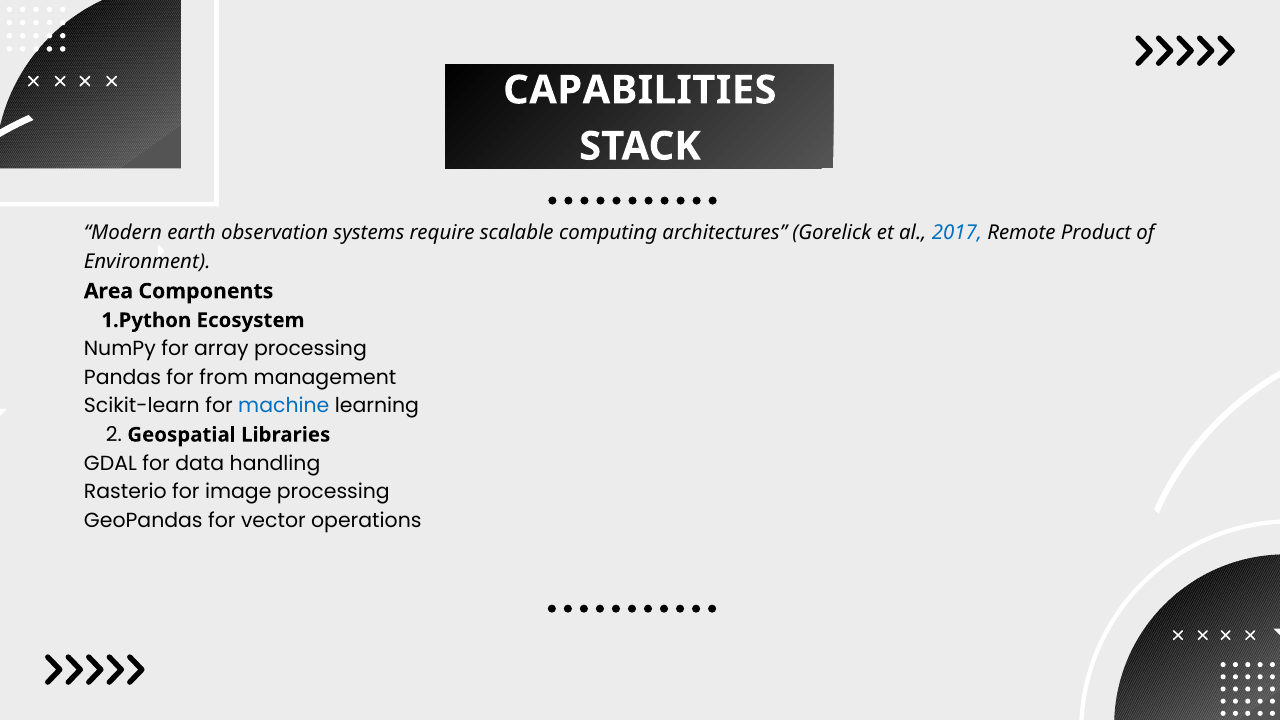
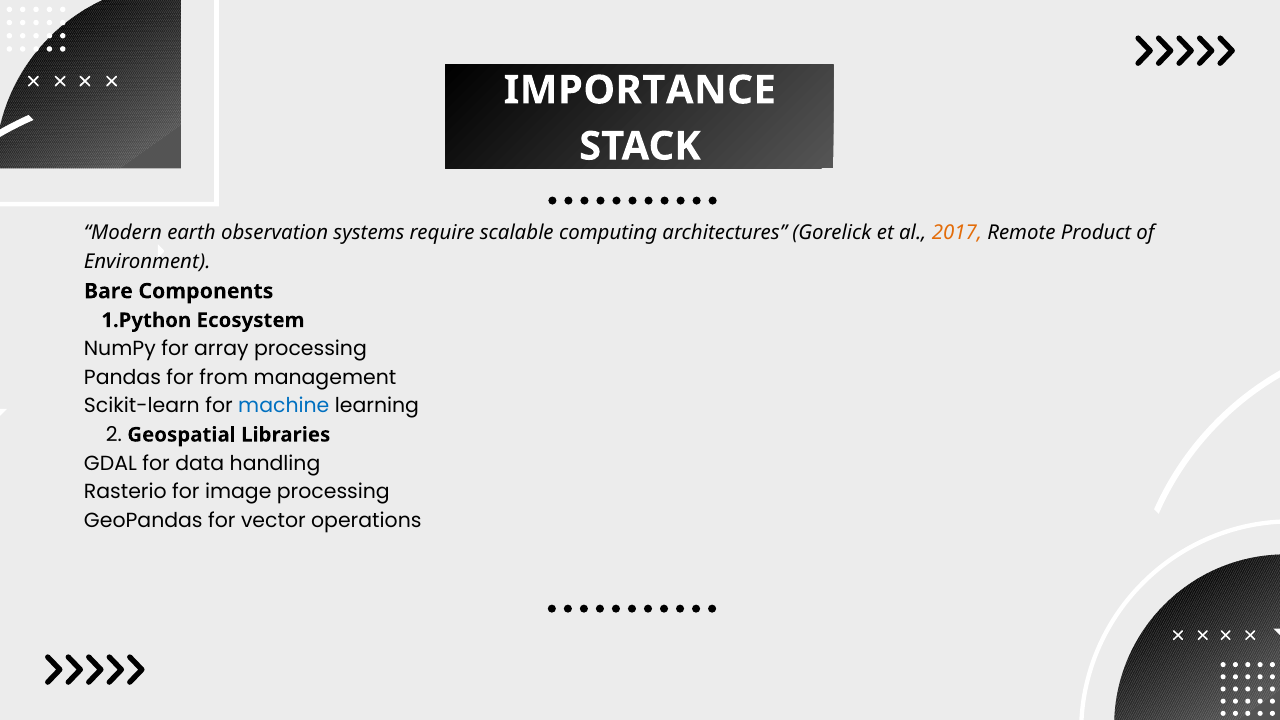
CAPABILITIES: CAPABILITIES -> IMPORTANCE
2017 colour: blue -> orange
Area: Area -> Bare
